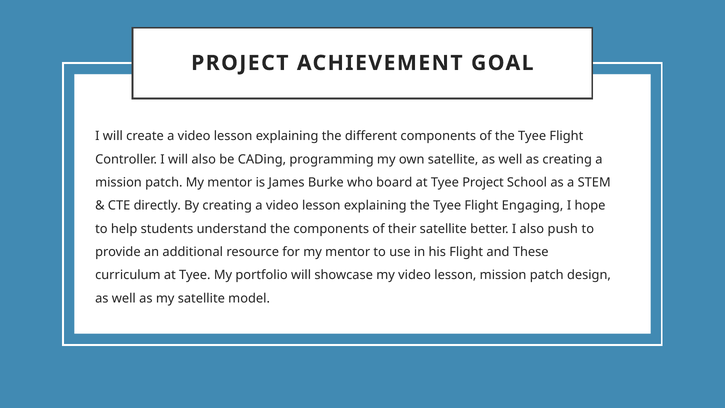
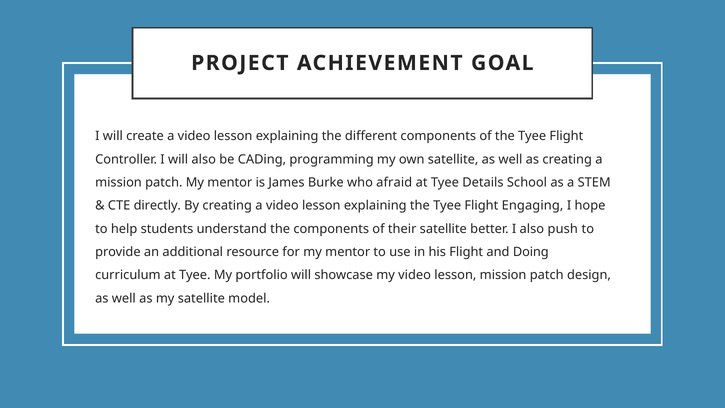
board: board -> afraid
Tyee Project: Project -> Details
These: These -> Doing
